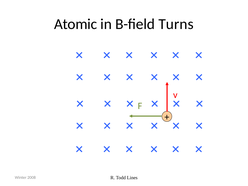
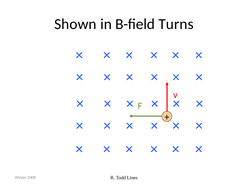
Atomic: Atomic -> Shown
